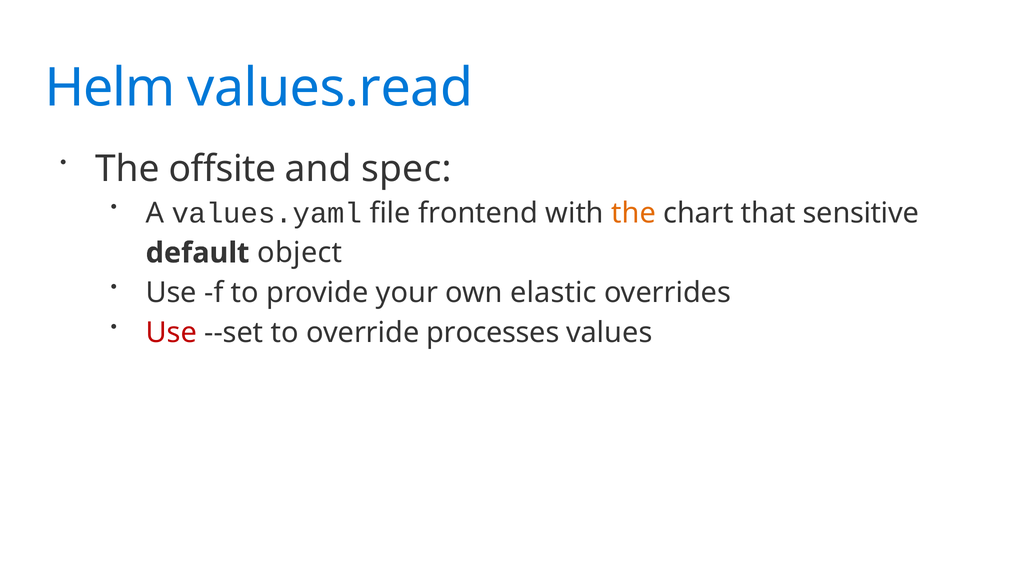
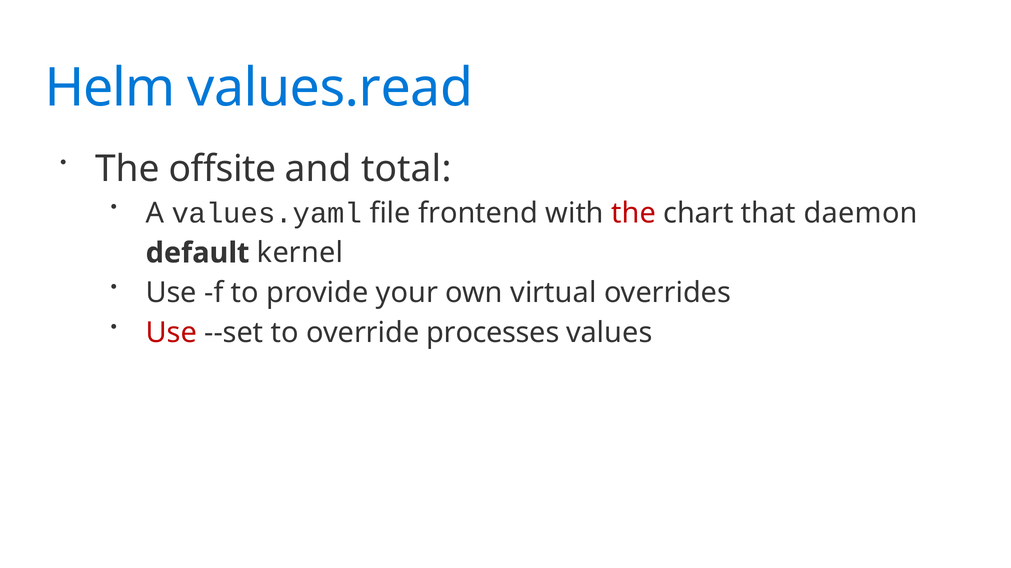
spec: spec -> total
the at (634, 213) colour: orange -> red
sensitive: sensitive -> daemon
object: object -> kernel
elastic: elastic -> virtual
